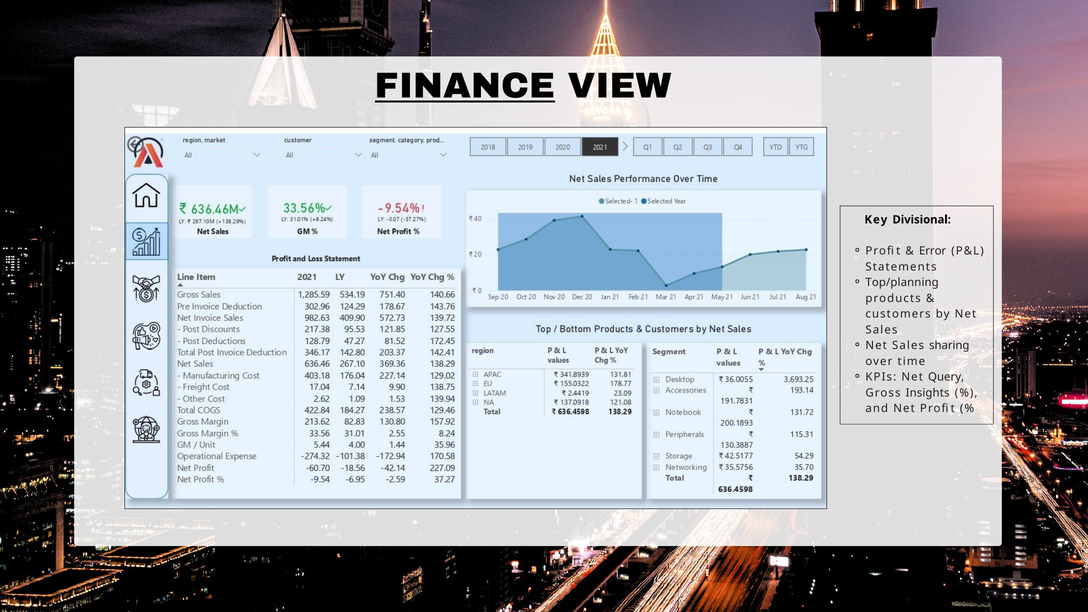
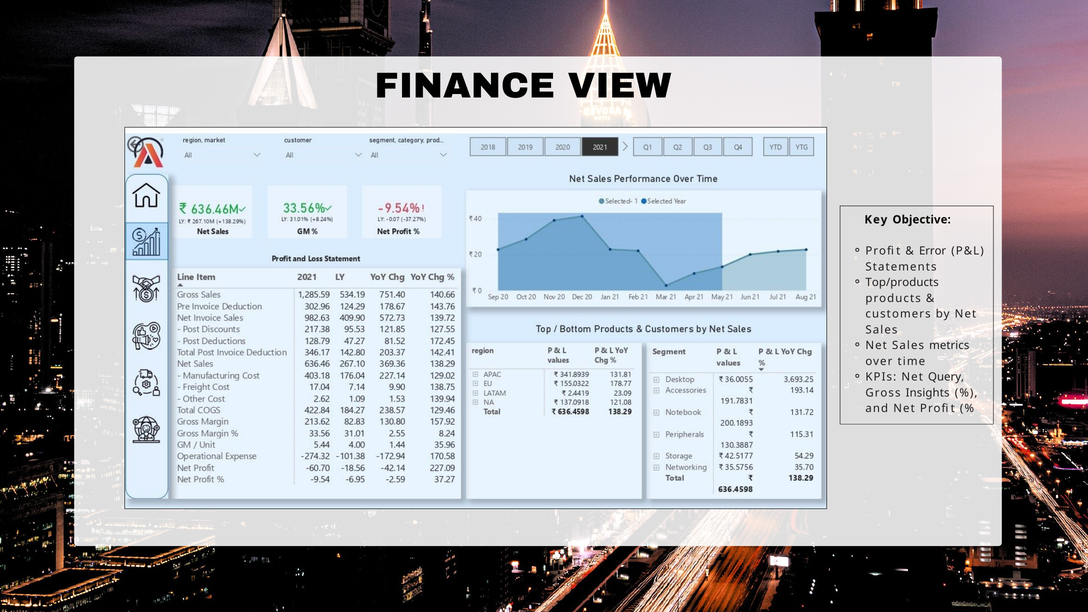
FINANCE underline: present -> none
Divisional: Divisional -> Objective
Top/planning: Top/planning -> Top/products
sharing: sharing -> metrics
